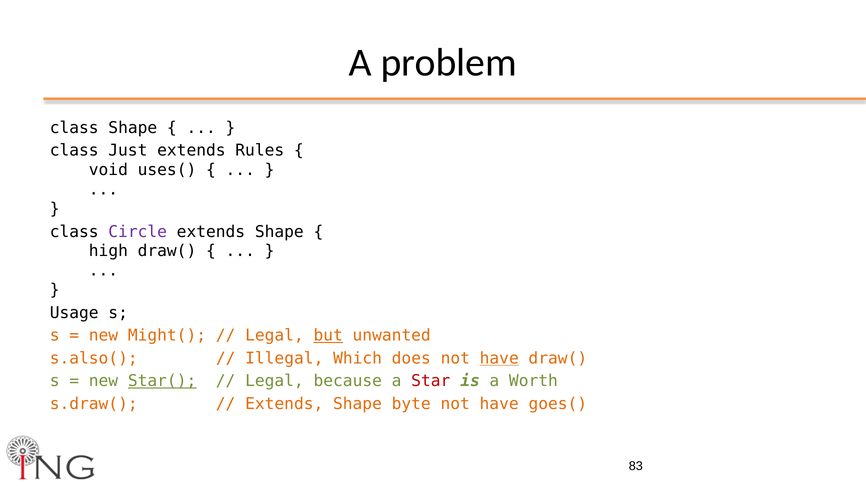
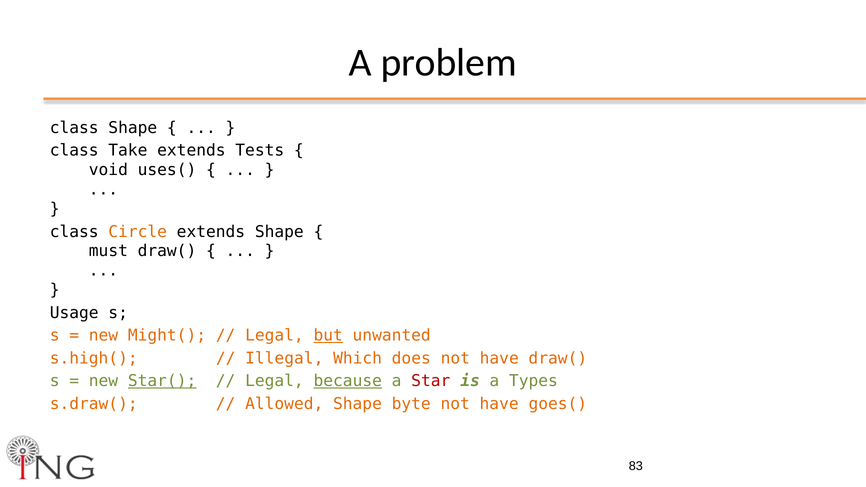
Just: Just -> Take
Rules: Rules -> Tests
Circle colour: purple -> orange
high: high -> must
s.also(: s.also( -> s.high(
have at (499, 358) underline: present -> none
because underline: none -> present
Worth: Worth -> Types
Extends at (284, 404): Extends -> Allowed
